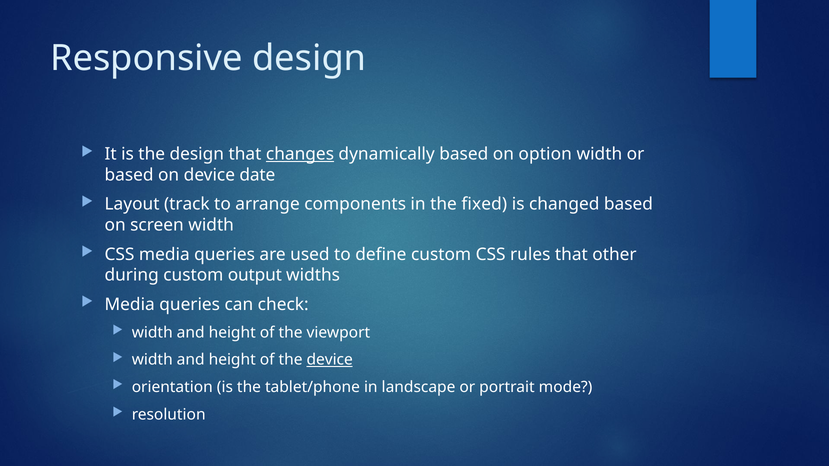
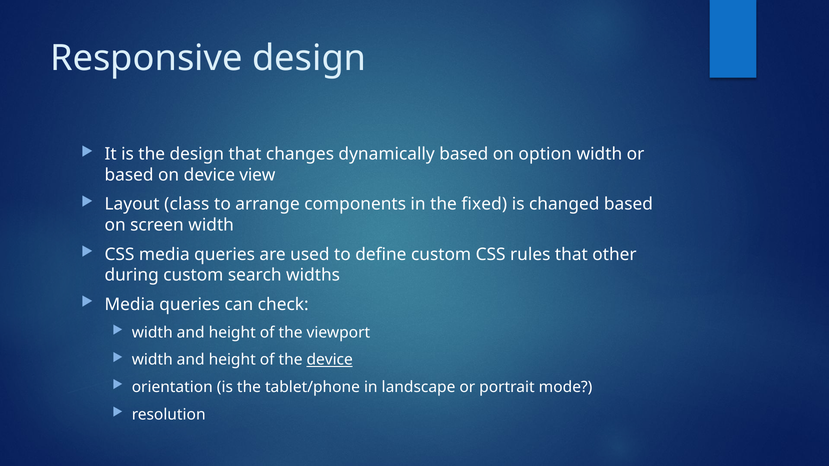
changes underline: present -> none
date: date -> view
track: track -> class
output: output -> search
